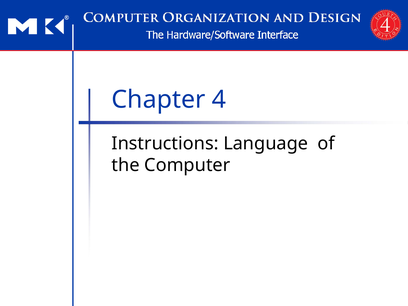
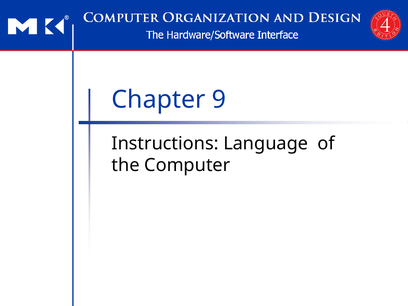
4: 4 -> 9
